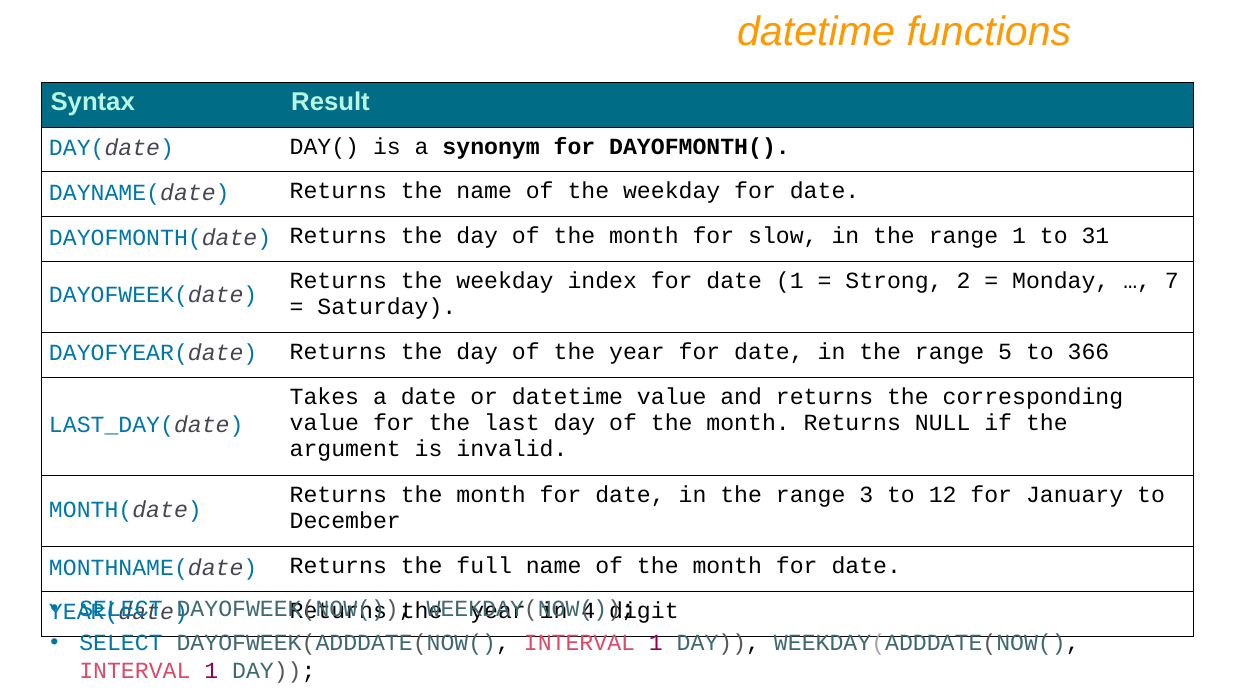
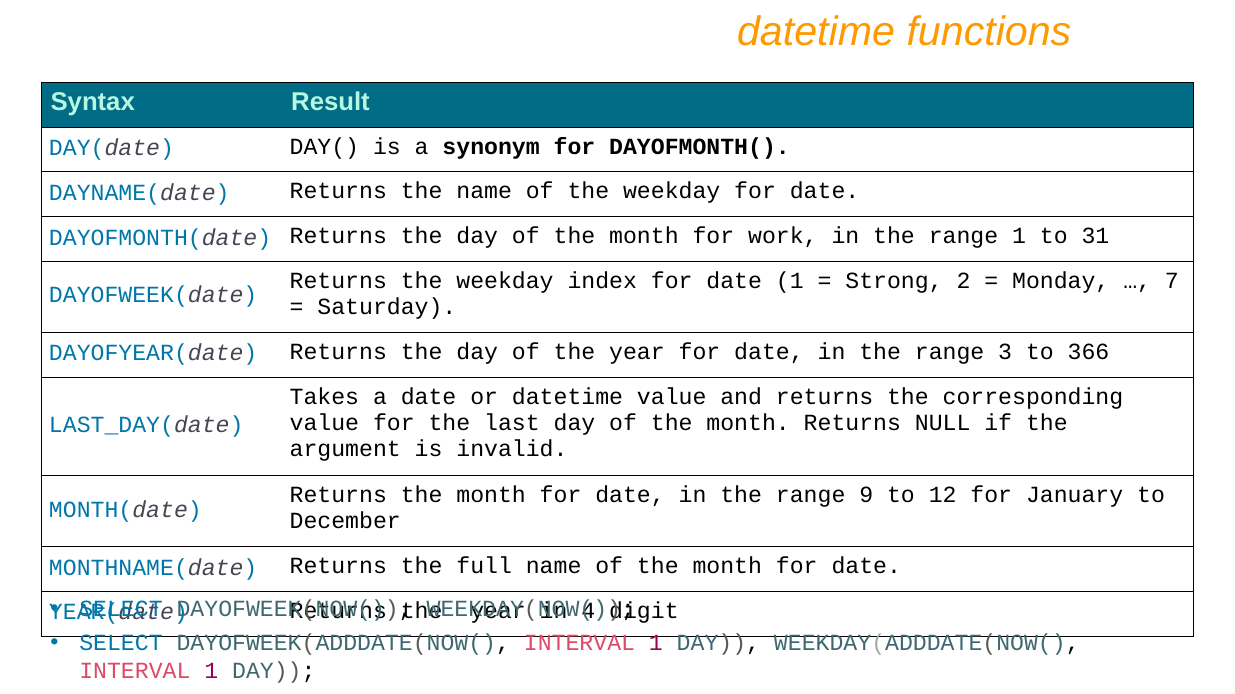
slow: slow -> work
5: 5 -> 3
3: 3 -> 9
